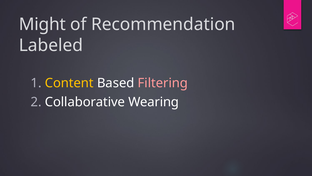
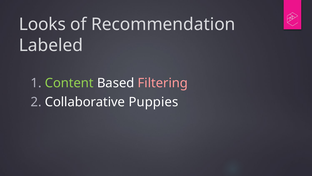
Might: Might -> Looks
Content colour: yellow -> light green
Wearing: Wearing -> Puppies
